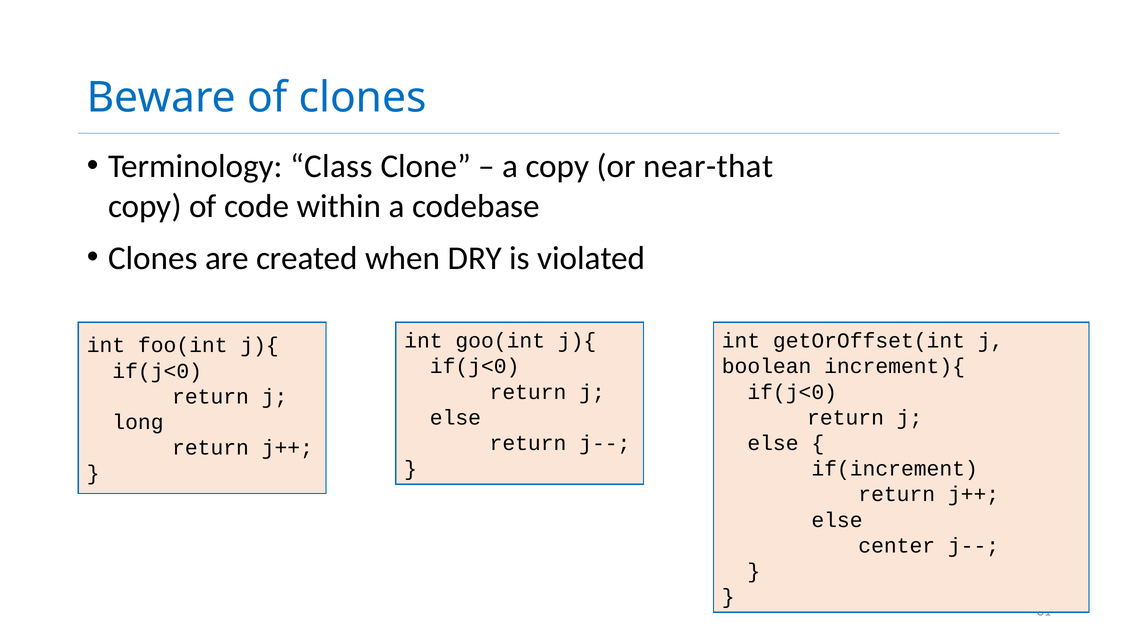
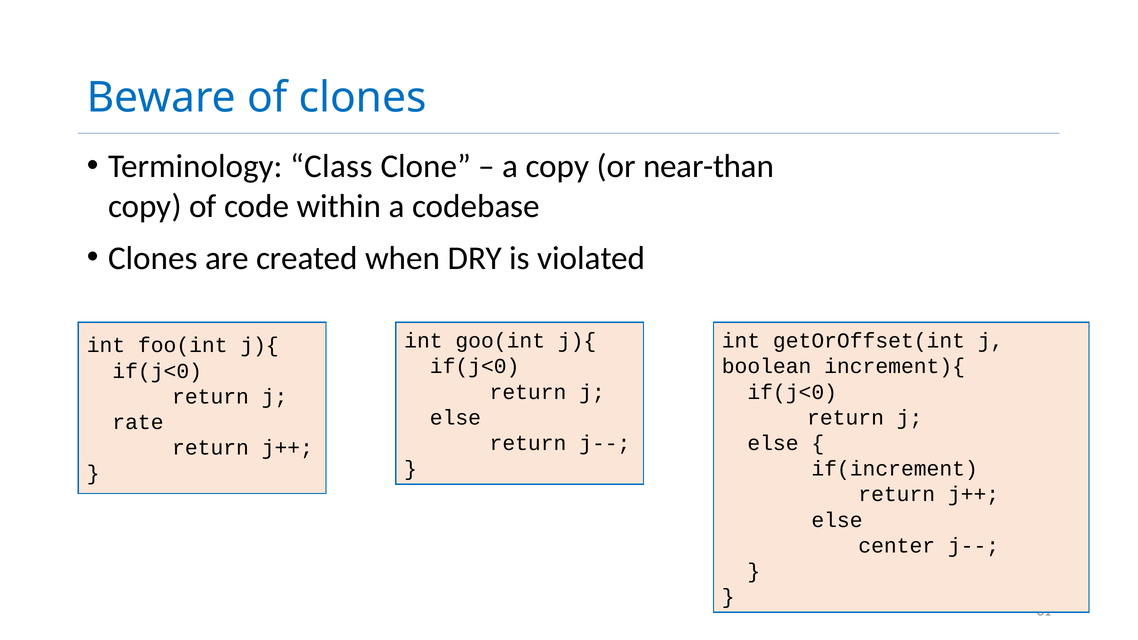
near-that: near-that -> near-than
long: long -> rate
